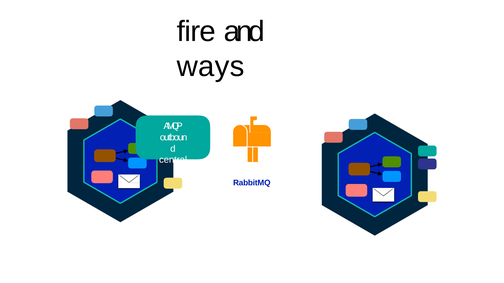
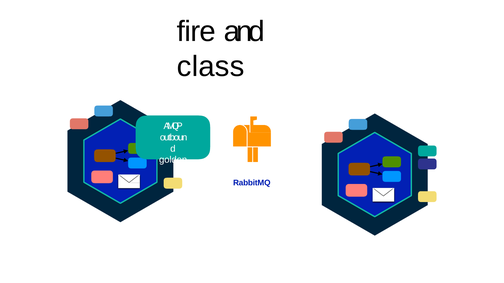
ways: ways -> class
central: central -> golden
